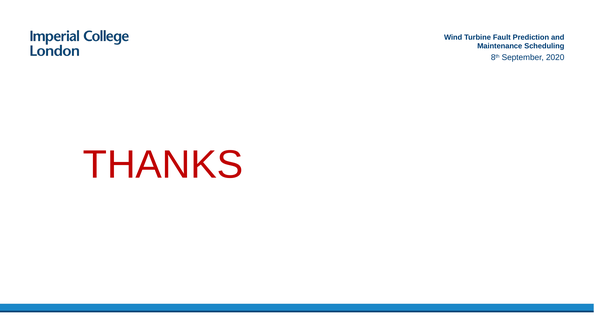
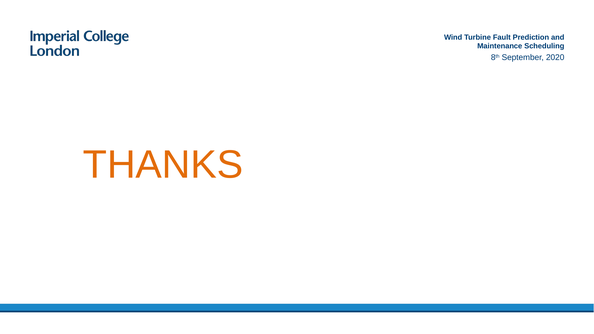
THANKS colour: red -> orange
